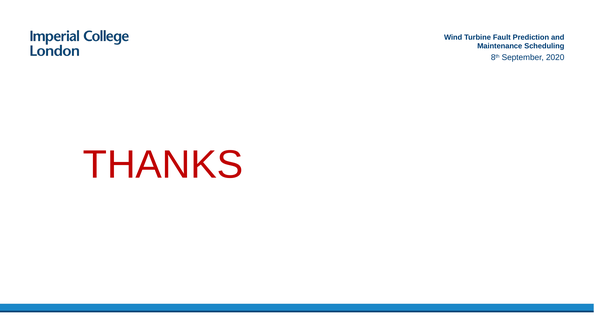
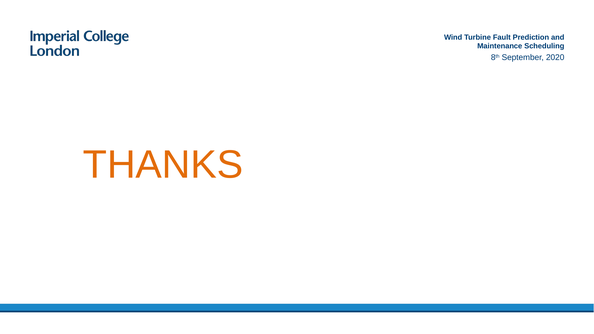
THANKS colour: red -> orange
